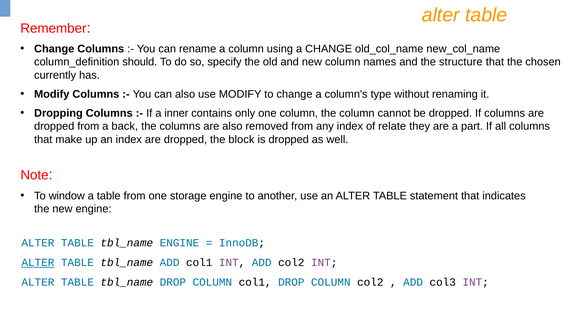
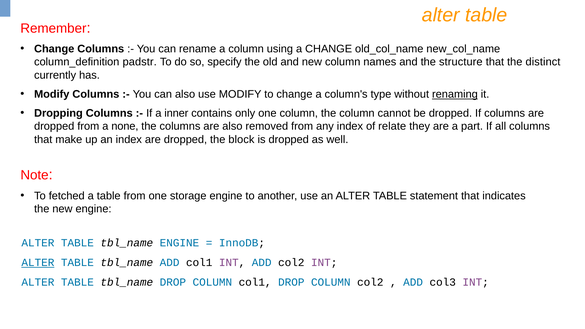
should: should -> padstr
chosen: chosen -> distinct
renaming underline: none -> present
back: back -> none
window: window -> fetched
